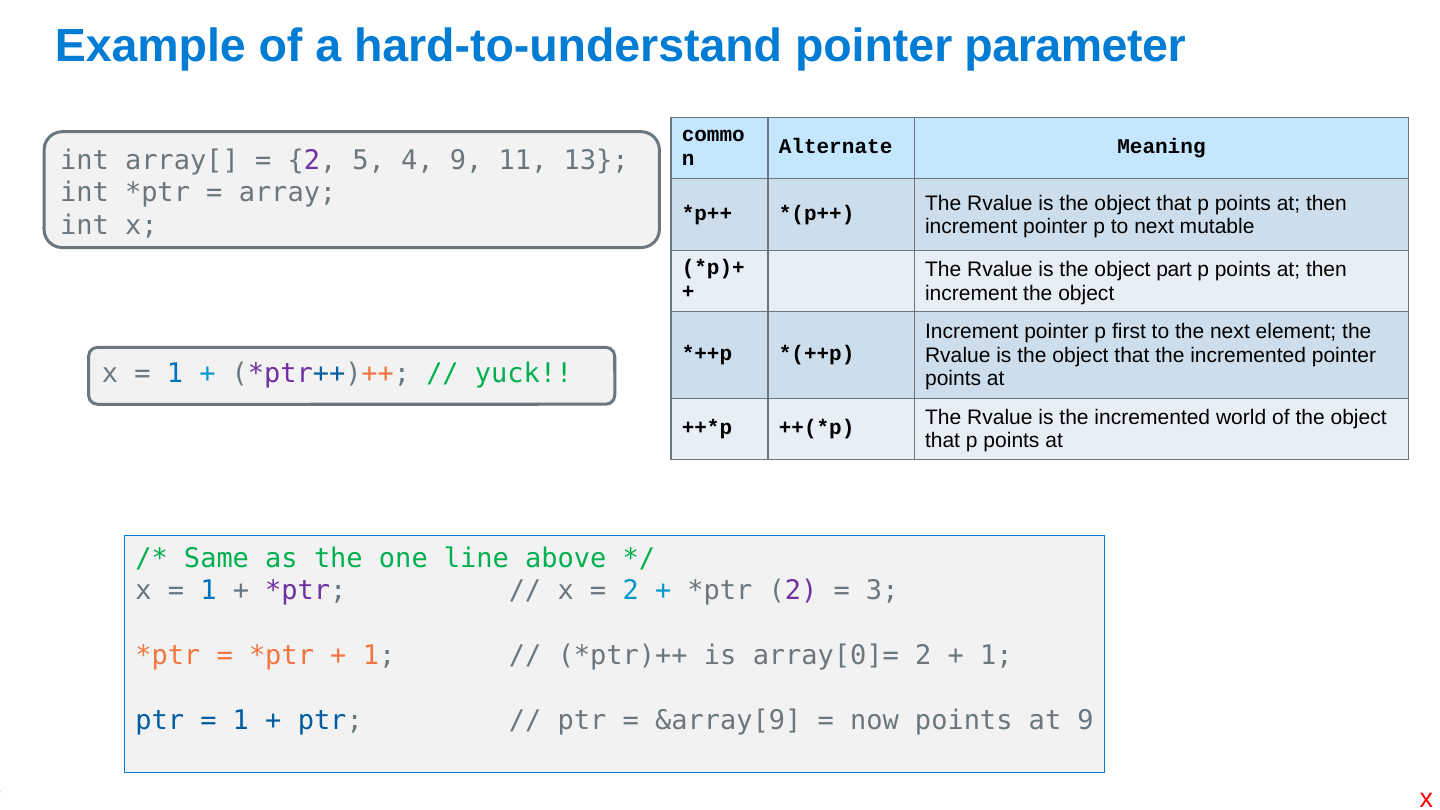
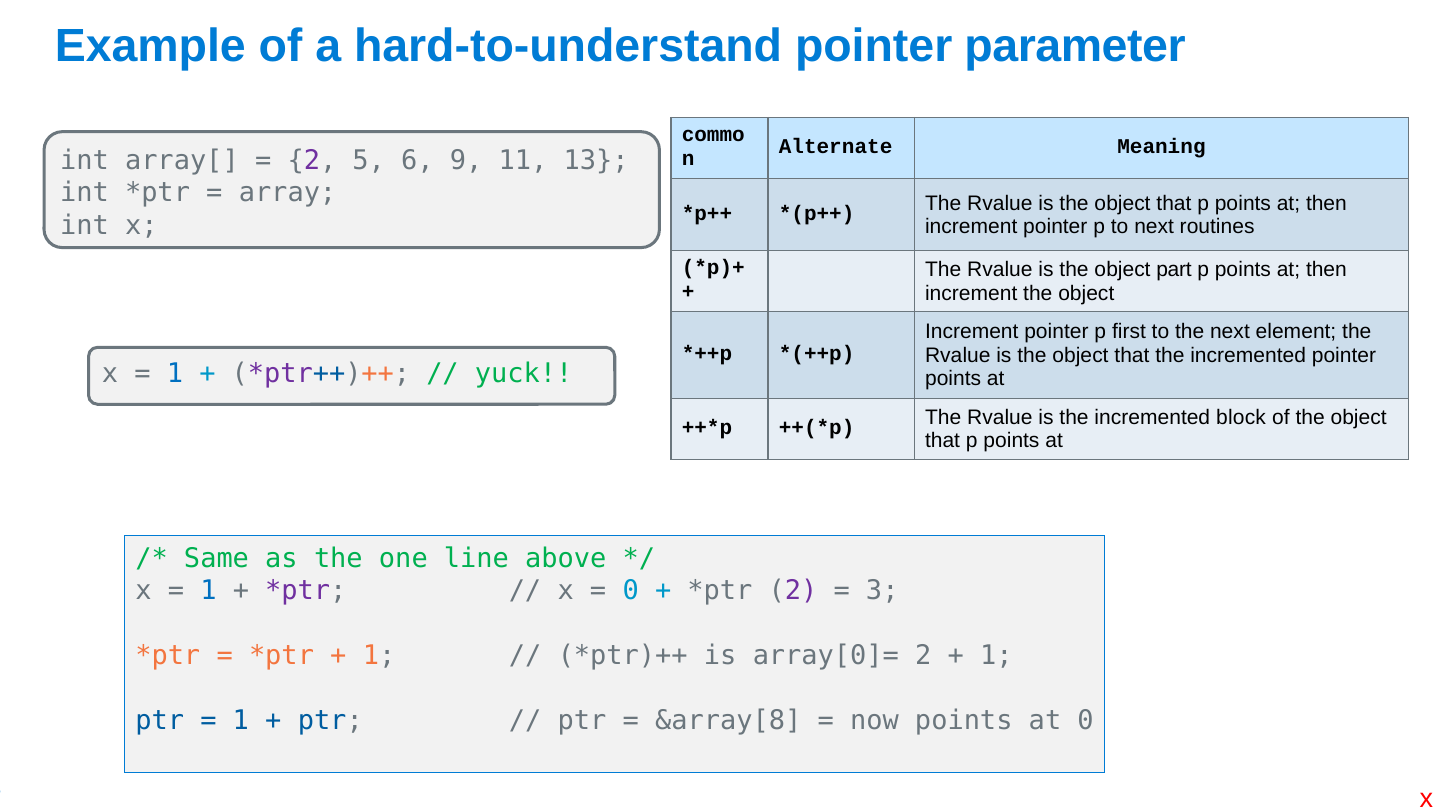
4: 4 -> 6
mutable: mutable -> routines
world: world -> block
2 at (631, 591): 2 -> 0
&array[9: &array[9 -> &array[8
at 9: 9 -> 0
